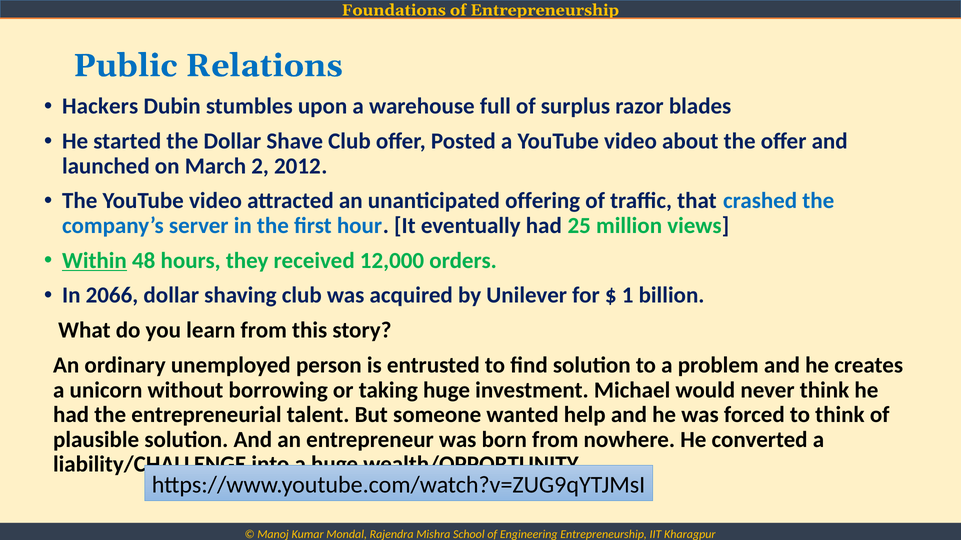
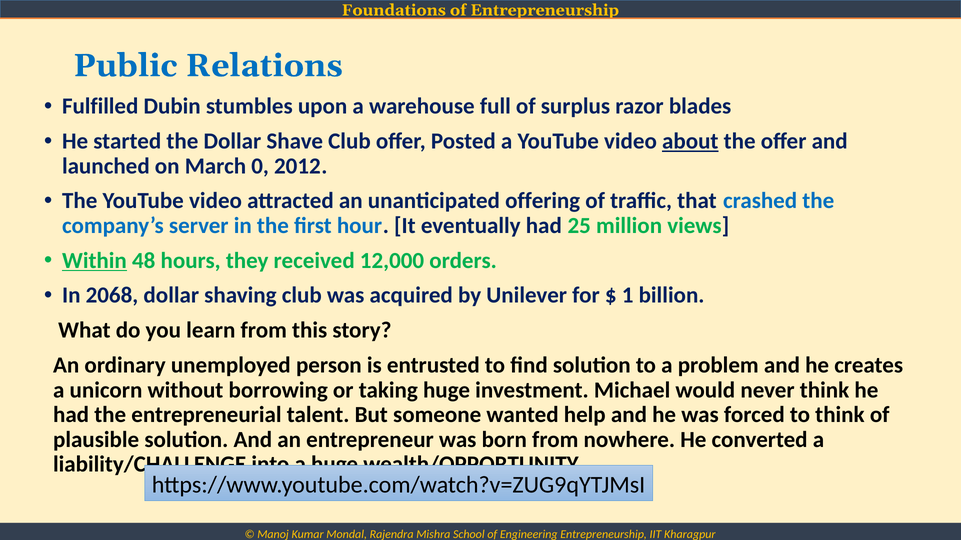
Hackers: Hackers -> Fulfilled
about underline: none -> present
2: 2 -> 0
2066: 2066 -> 2068
